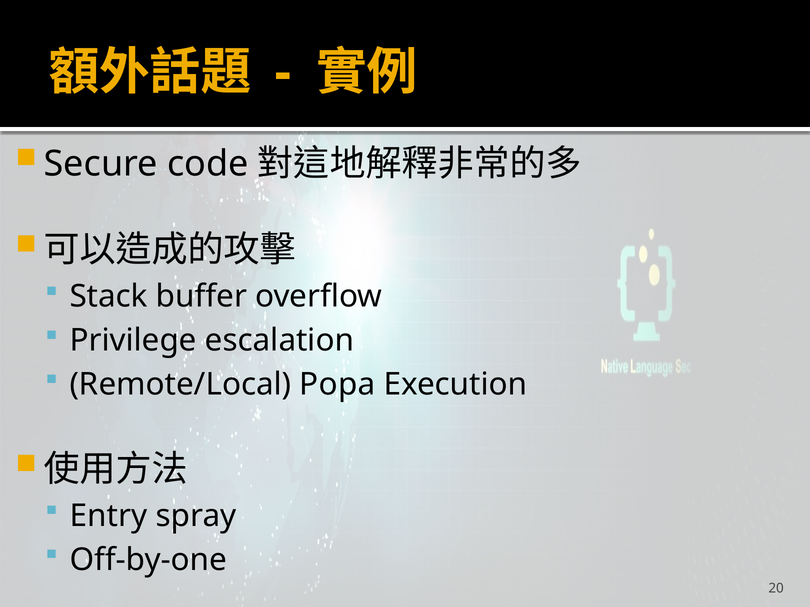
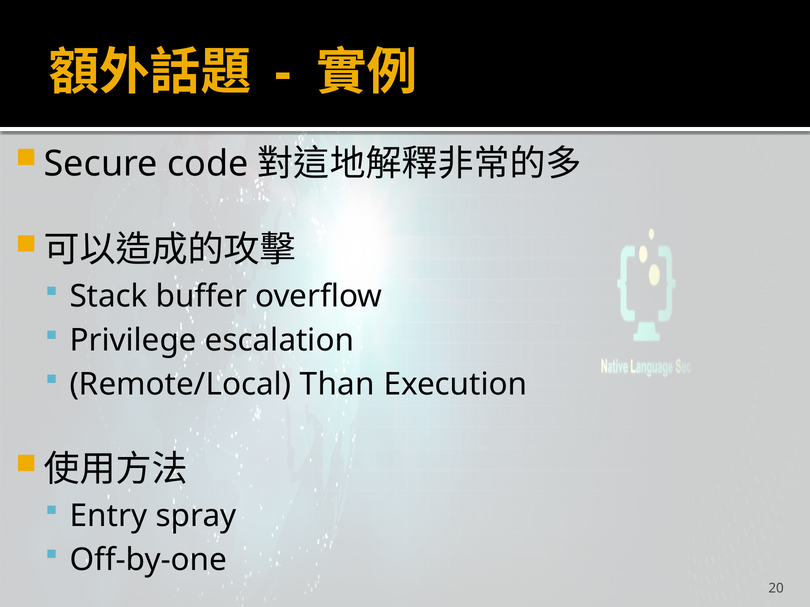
Popa: Popa -> Than
